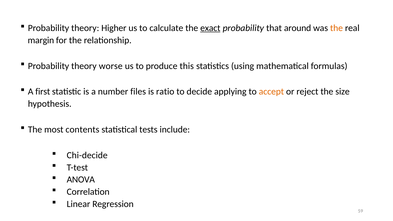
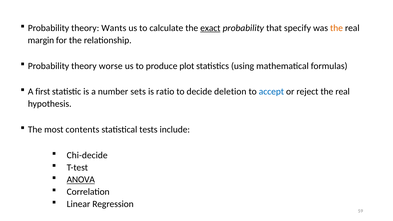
Higher: Higher -> Wants
around: around -> specify
this: this -> plot
files: files -> sets
applying: applying -> deletion
accept colour: orange -> blue
reject the size: size -> real
ANOVA underline: none -> present
